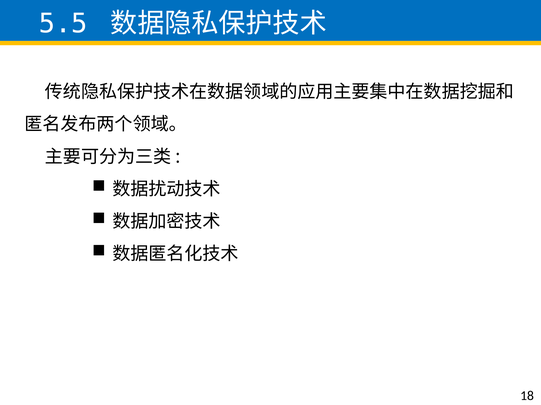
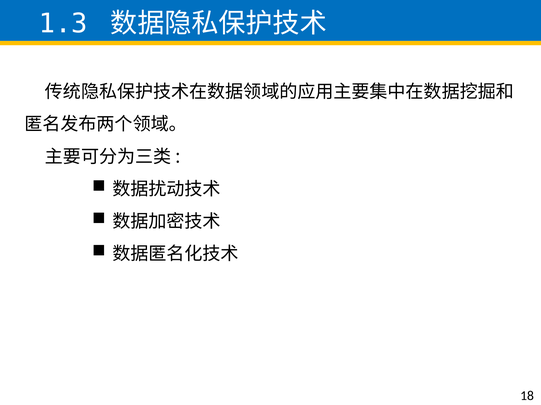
5.5: 5.5 -> 1.3
